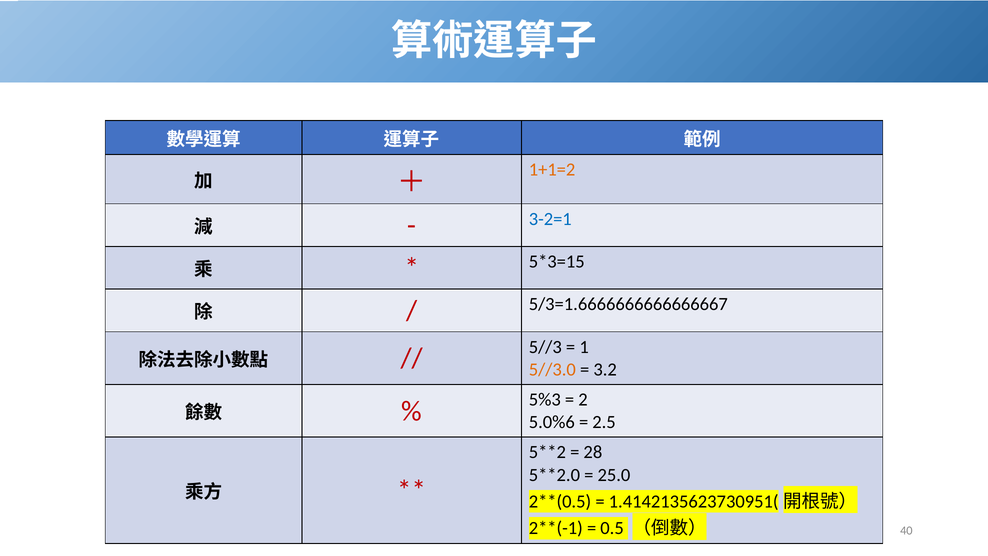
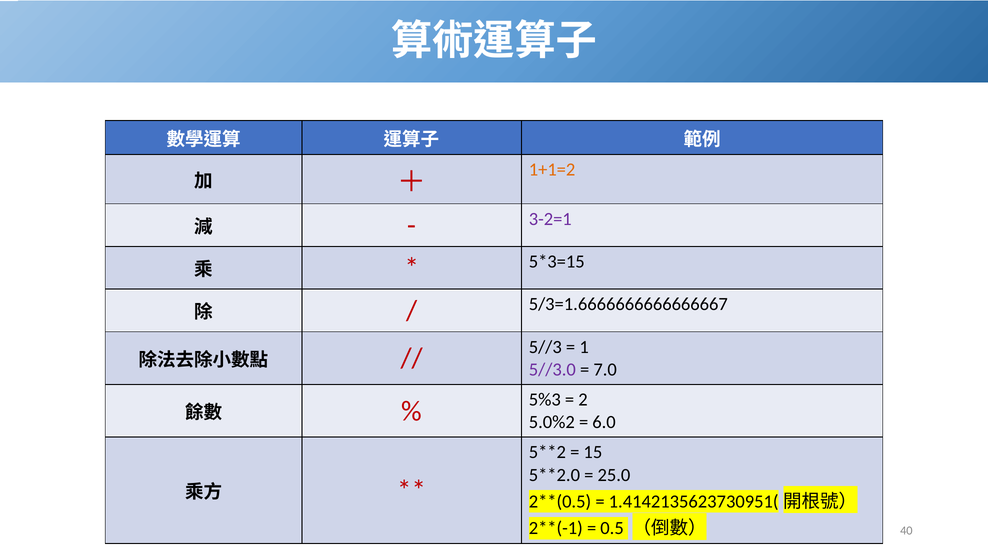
3-2=1 colour: blue -> purple
5//3.0 colour: orange -> purple
3.2: 3.2 -> 7.0
5.0%6: 5.0%6 -> 5.0%2
2.5: 2.5 -> 6.0
28: 28 -> 15
